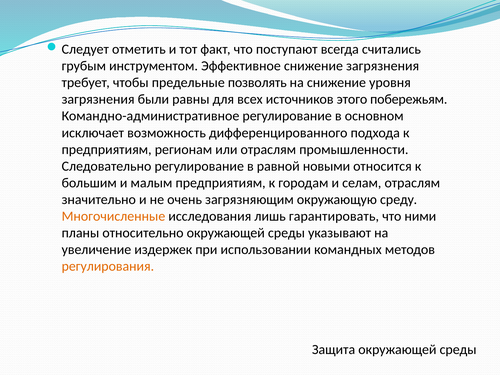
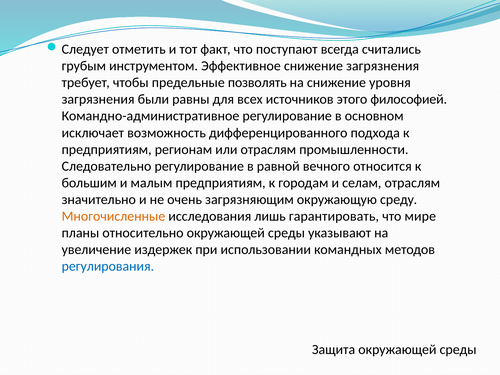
побережьям: побережьям -> философией
новыми: новыми -> вечного
ними: ними -> мире
регулирования colour: orange -> blue
